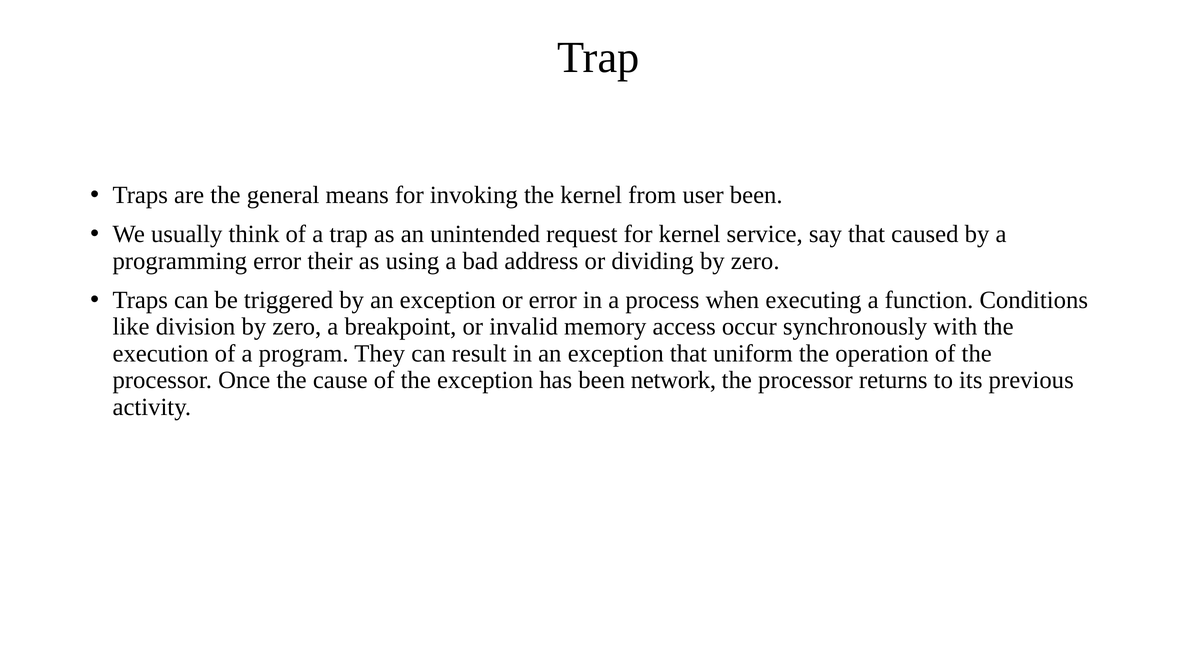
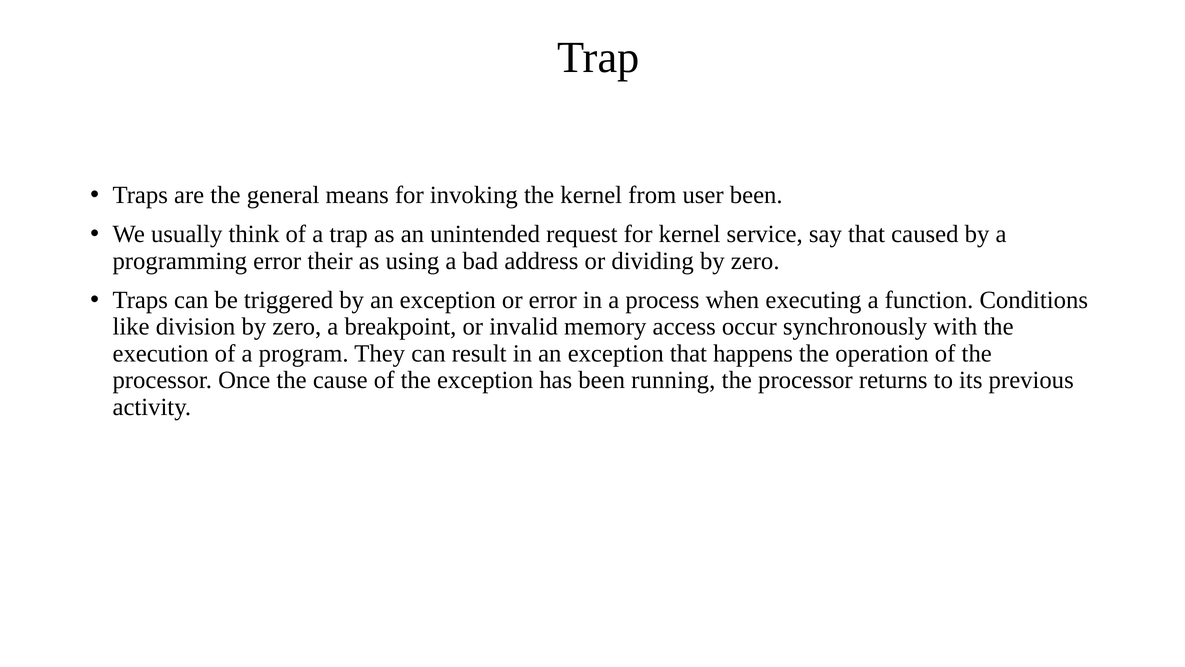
uniform: uniform -> happens
network: network -> running
